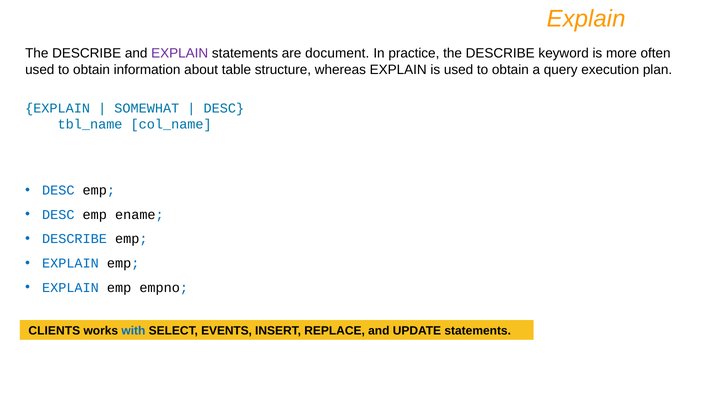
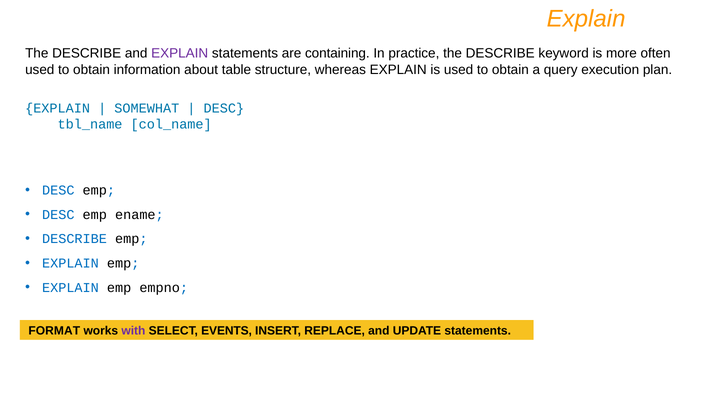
document: document -> containing
CLIENTS: CLIENTS -> FORMAT
with colour: blue -> purple
